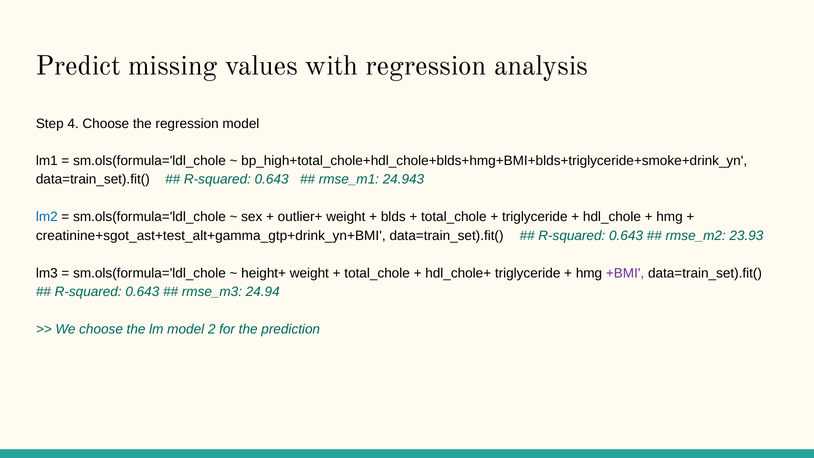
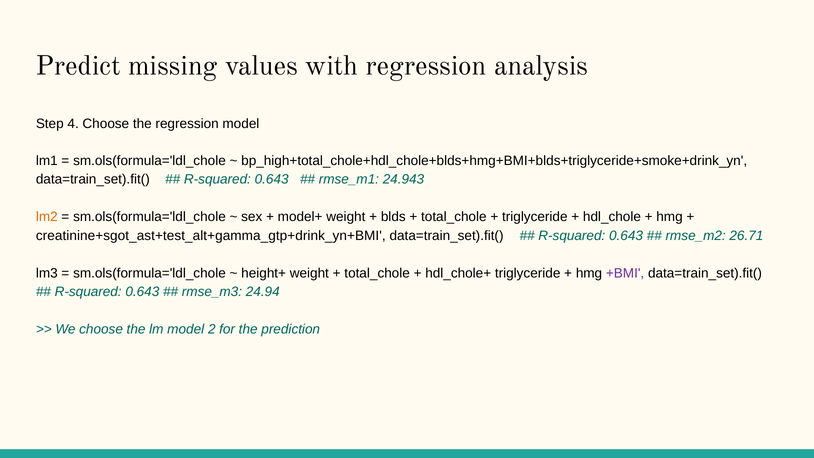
lm2 colour: blue -> orange
outlier+: outlier+ -> model+
23.93: 23.93 -> 26.71
